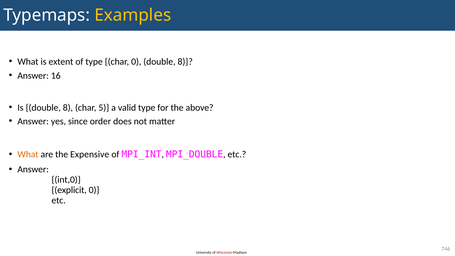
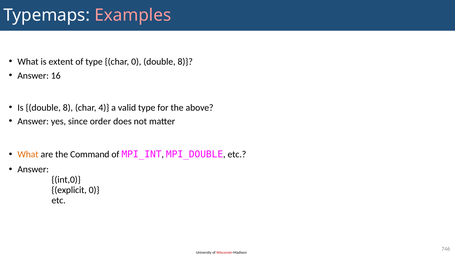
Examples colour: yellow -> pink
5: 5 -> 4
Expensive: Expensive -> Command
